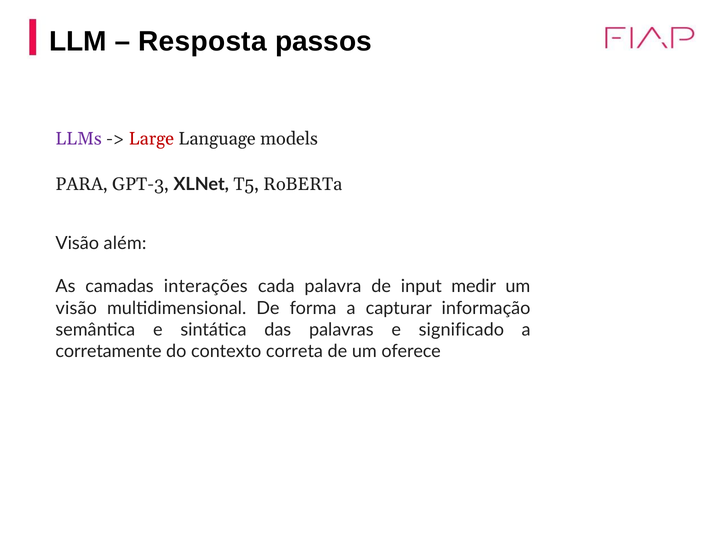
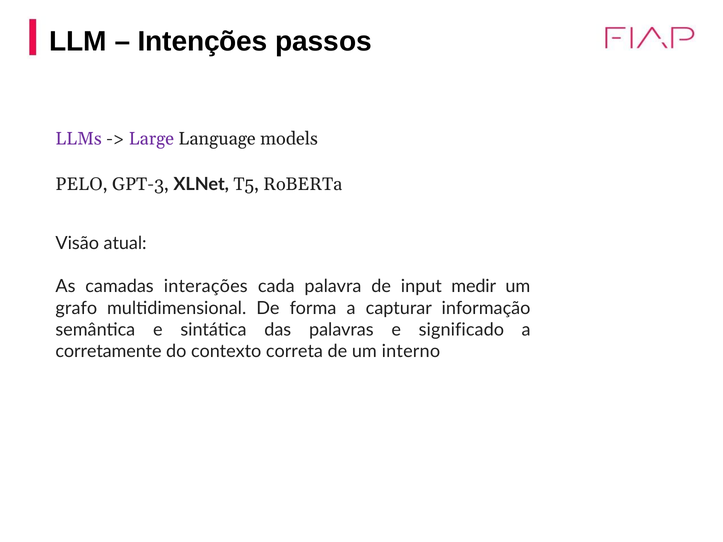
Resposta: Resposta -> Intenções
Large colour: red -> purple
PARA: PARA -> PELO
além: além -> atual
visão at (76, 308): visão -> grafo
oferece: oferece -> interno
